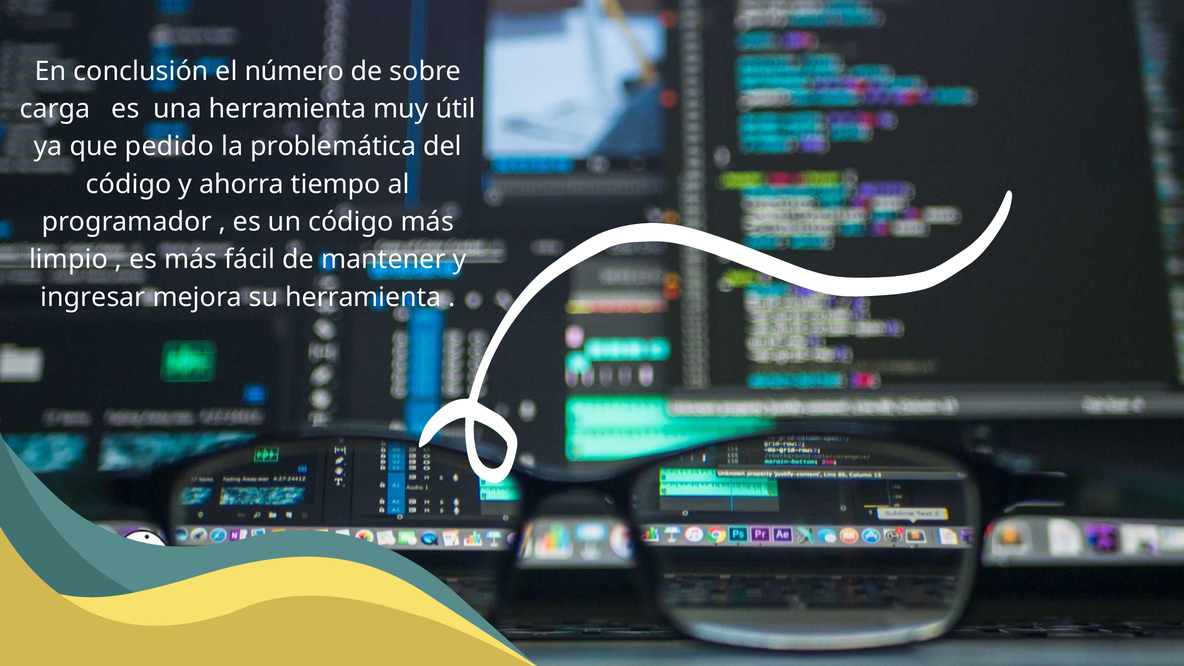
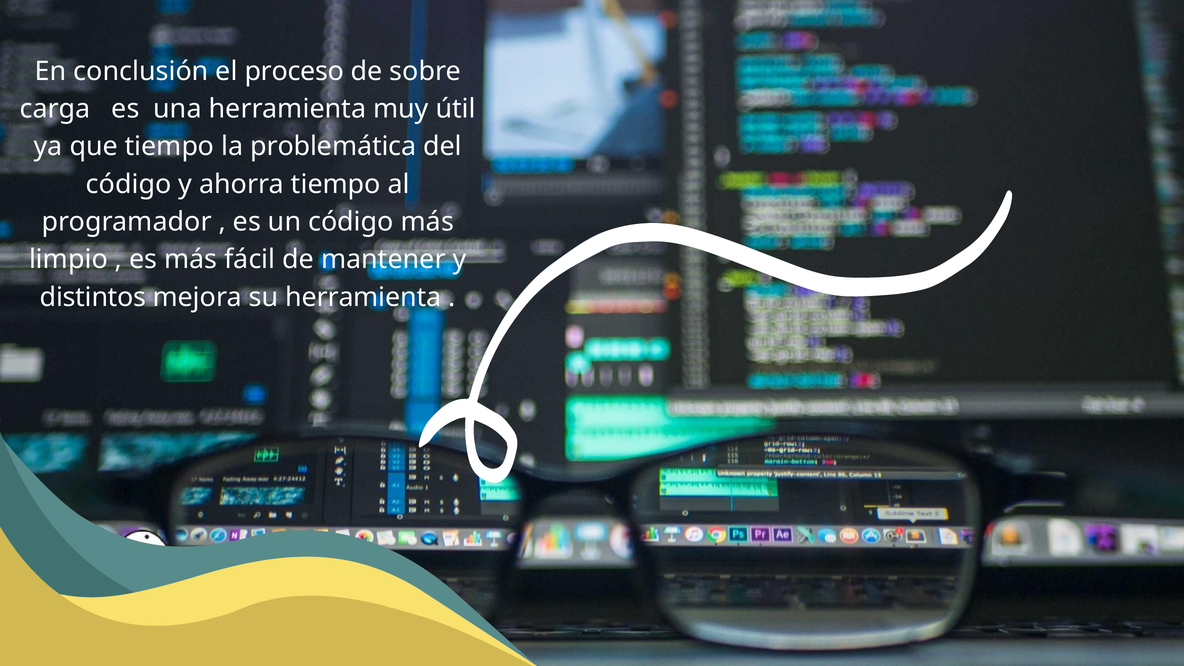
número: número -> proceso
que pedido: pedido -> tiempo
ingresar: ingresar -> distintos
